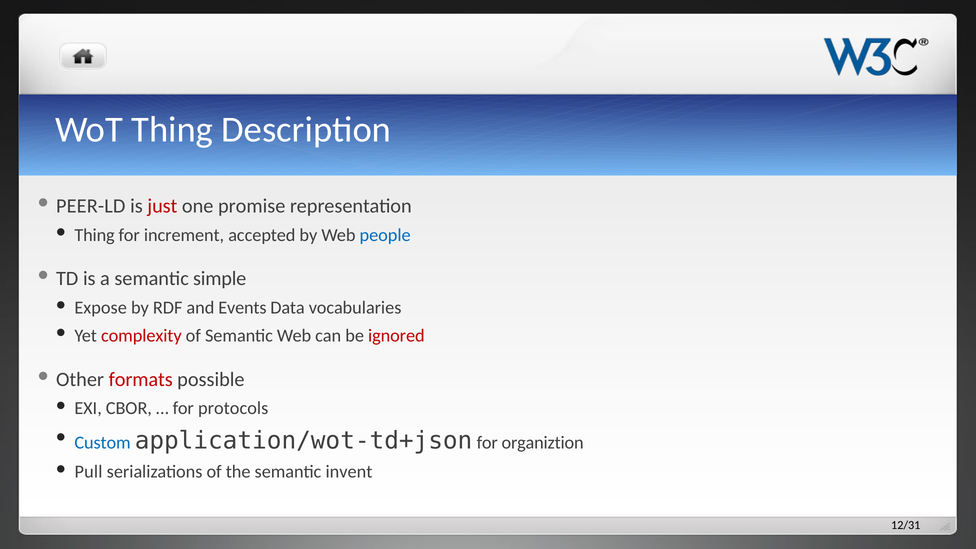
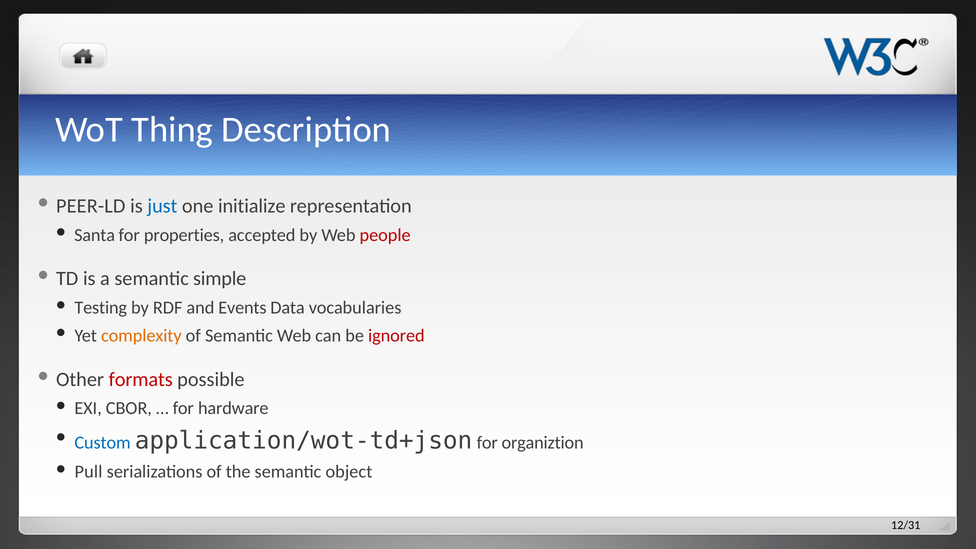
just colour: red -> blue
promise: promise -> initialize
Thing at (95, 235): Thing -> Santa
increment: increment -> properties
people colour: blue -> red
Expose: Expose -> Testing
complexity colour: red -> orange
protocols: protocols -> hardware
invent: invent -> object
